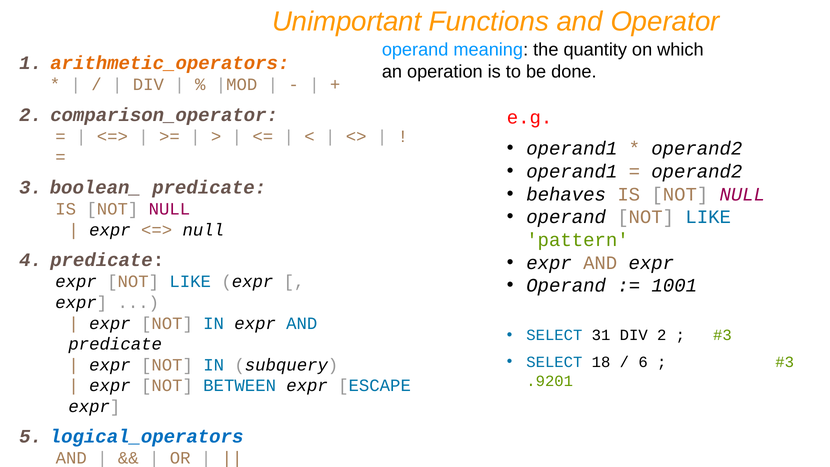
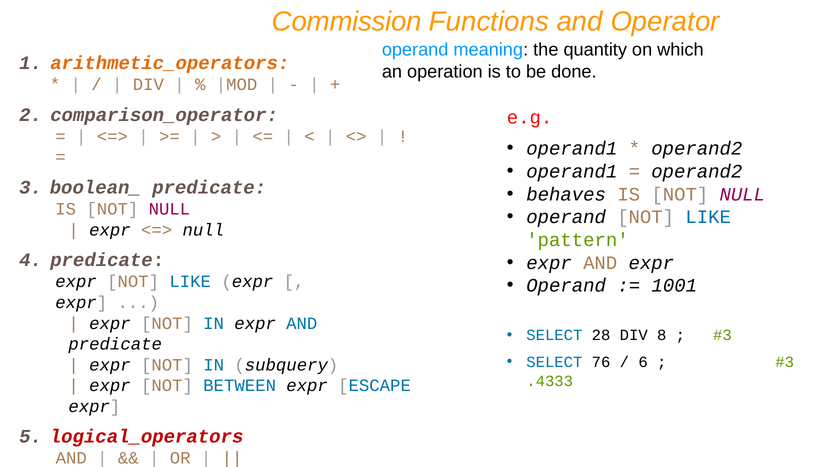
Unimportant: Unimportant -> Commission
31: 31 -> 28
DIV 2: 2 -> 8
18: 18 -> 76
.9201: .9201 -> .4333
logical_operators colour: blue -> red
